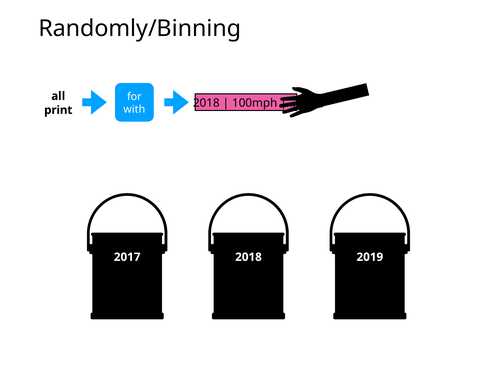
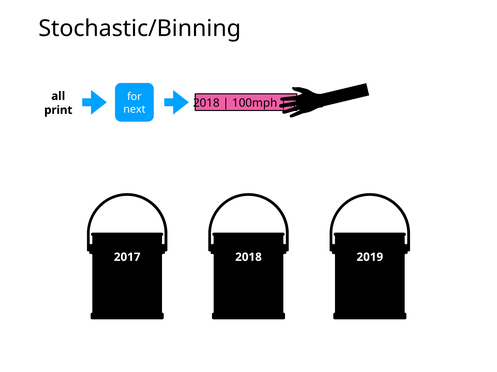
Randomly/Binning: Randomly/Binning -> Stochastic/Binning
with: with -> next
